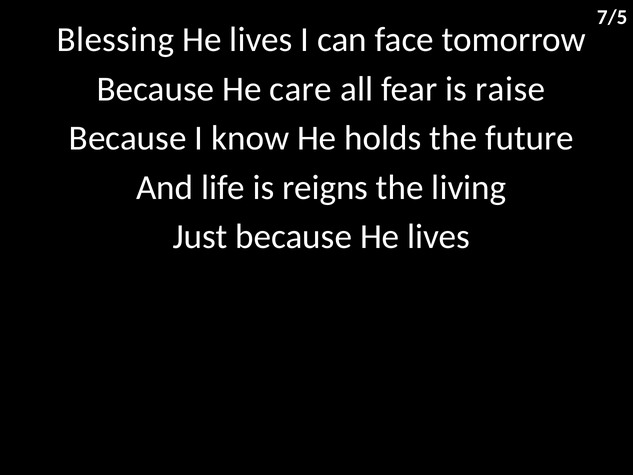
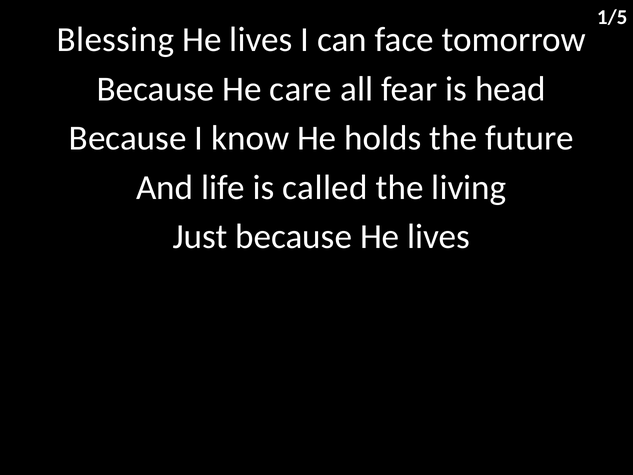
7/5: 7/5 -> 1/5
raise: raise -> head
reigns: reigns -> called
